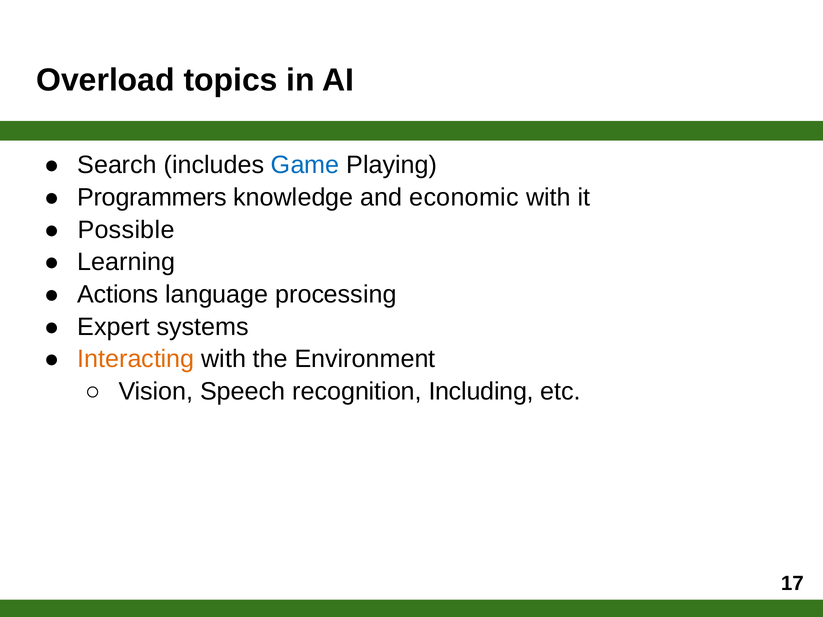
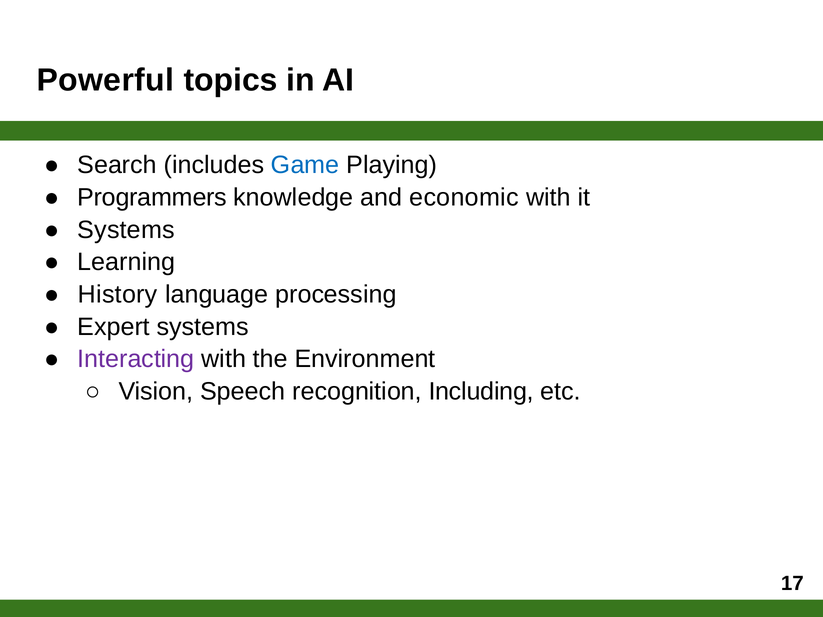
Overload: Overload -> Powerful
Possible at (126, 230): Possible -> Systems
Actions: Actions -> History
Interacting colour: orange -> purple
